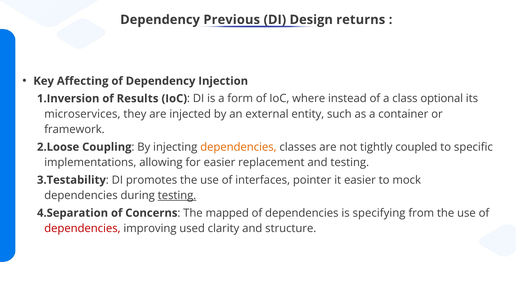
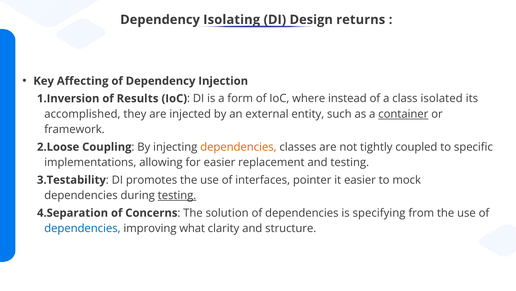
Previous: Previous -> Isolating
optional: optional -> isolated
microservices: microservices -> accomplished
container underline: none -> present
mapped: mapped -> solution
dependencies at (82, 228) colour: red -> blue
used: used -> what
